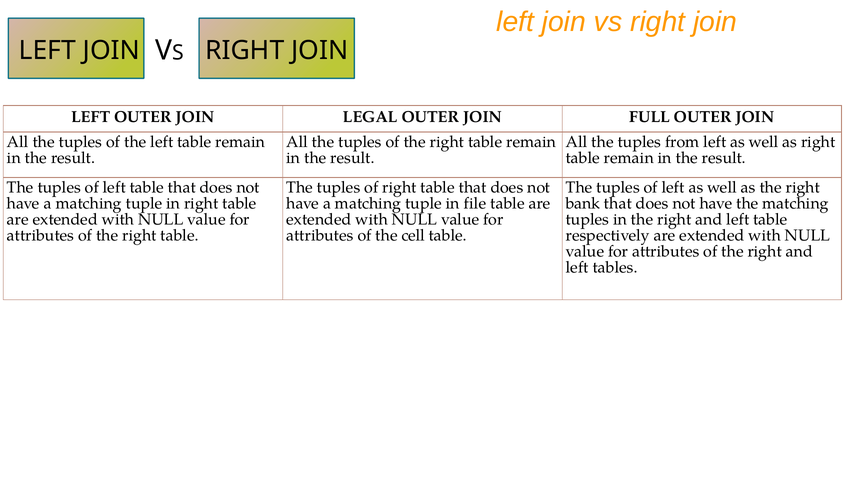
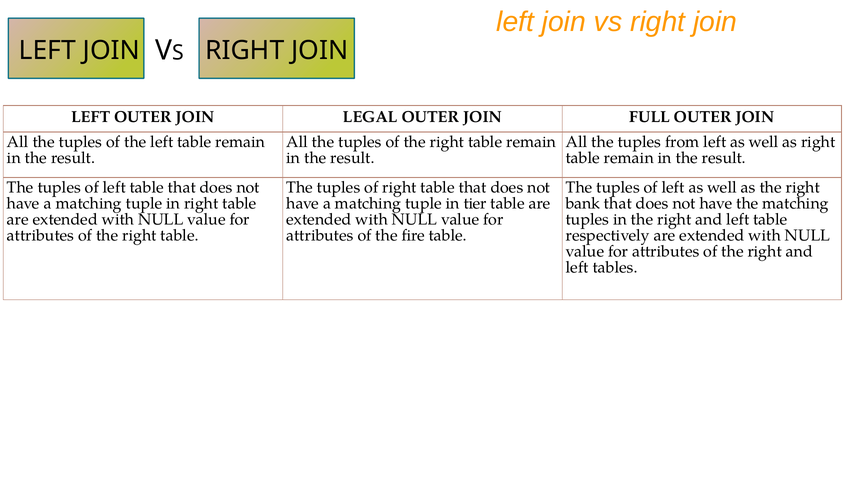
file: file -> tier
cell: cell -> fire
